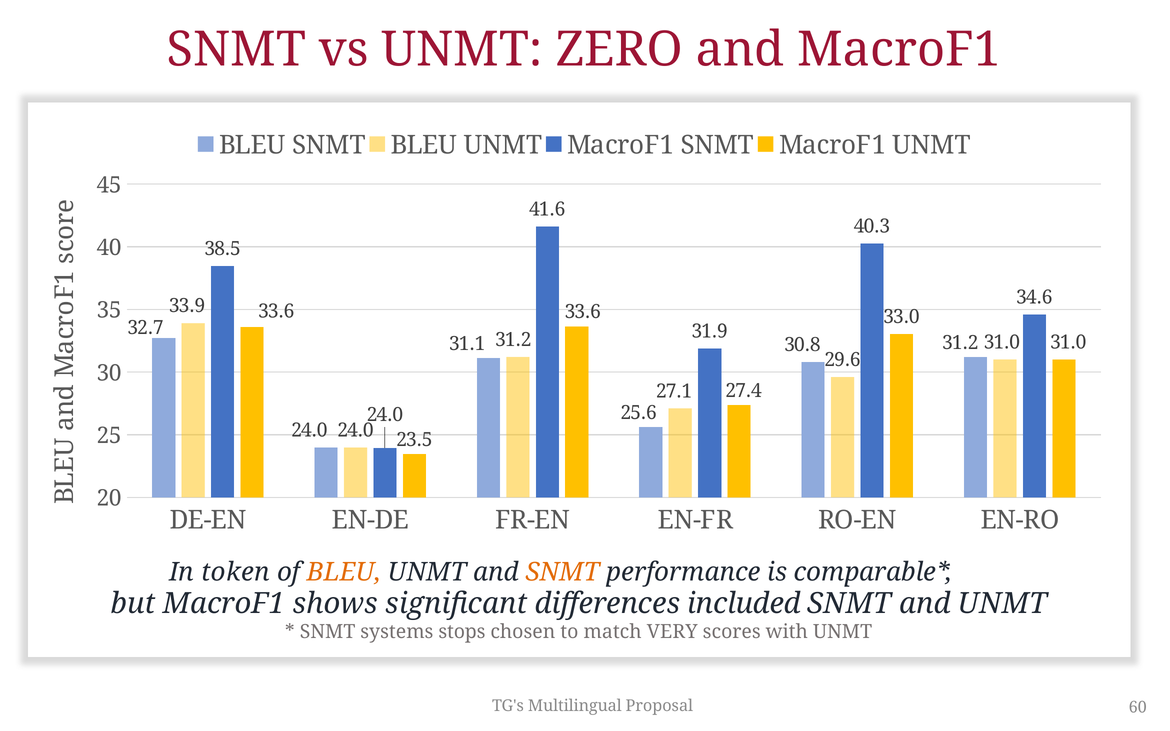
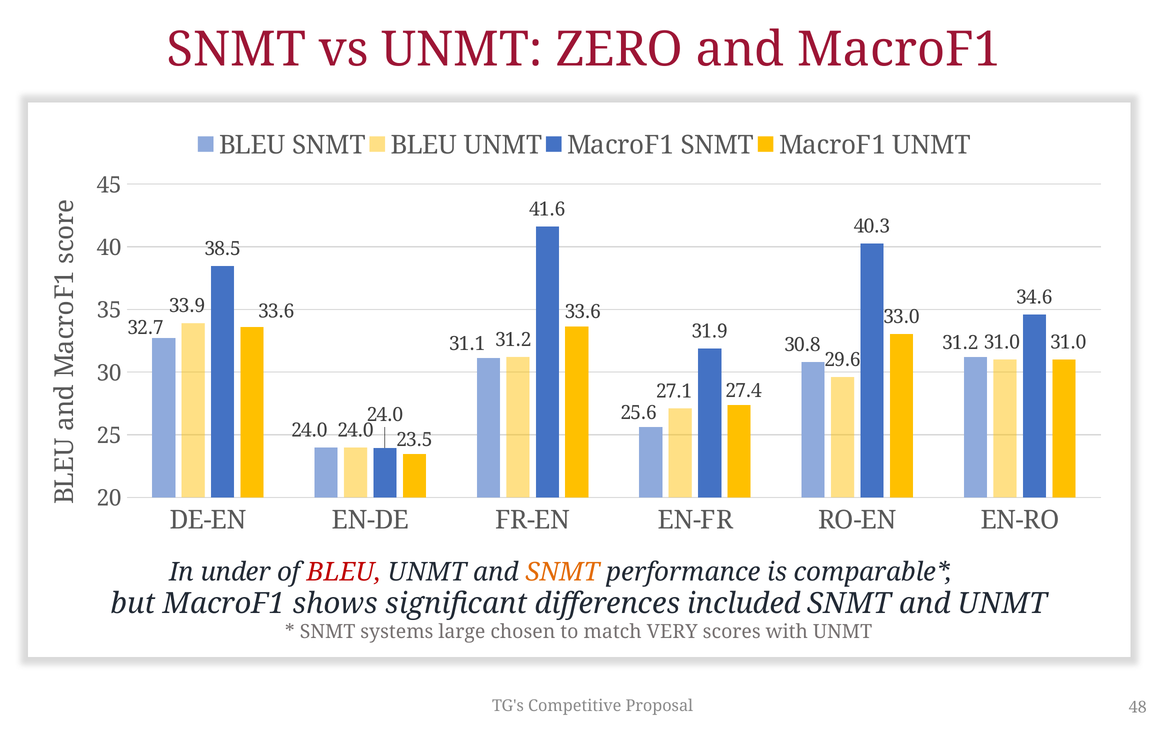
token: token -> under
BLEU at (344, 573) colour: orange -> red
stops: stops -> large
Multilingual: Multilingual -> Competitive
60: 60 -> 48
